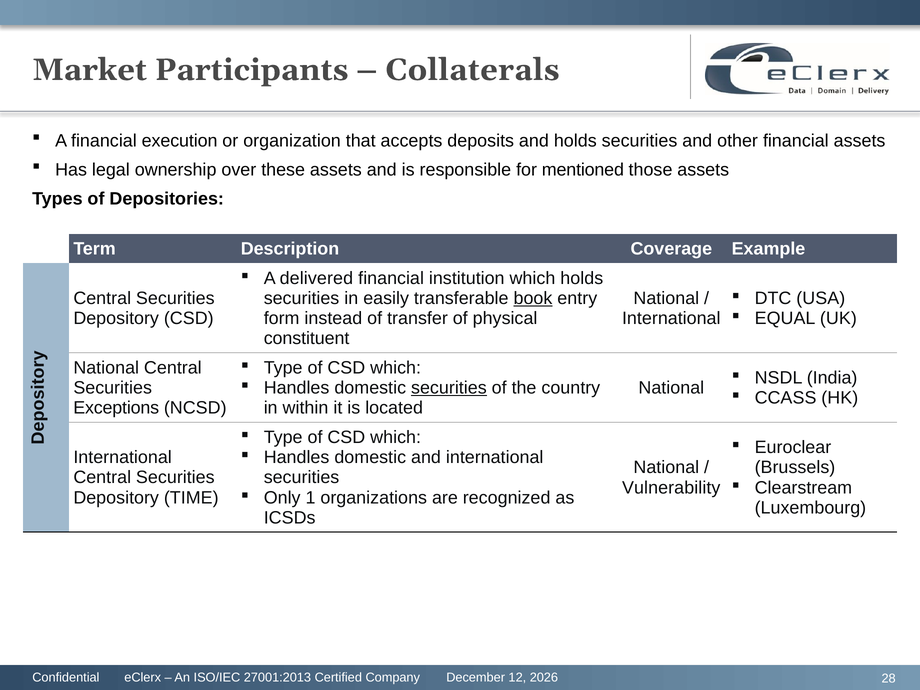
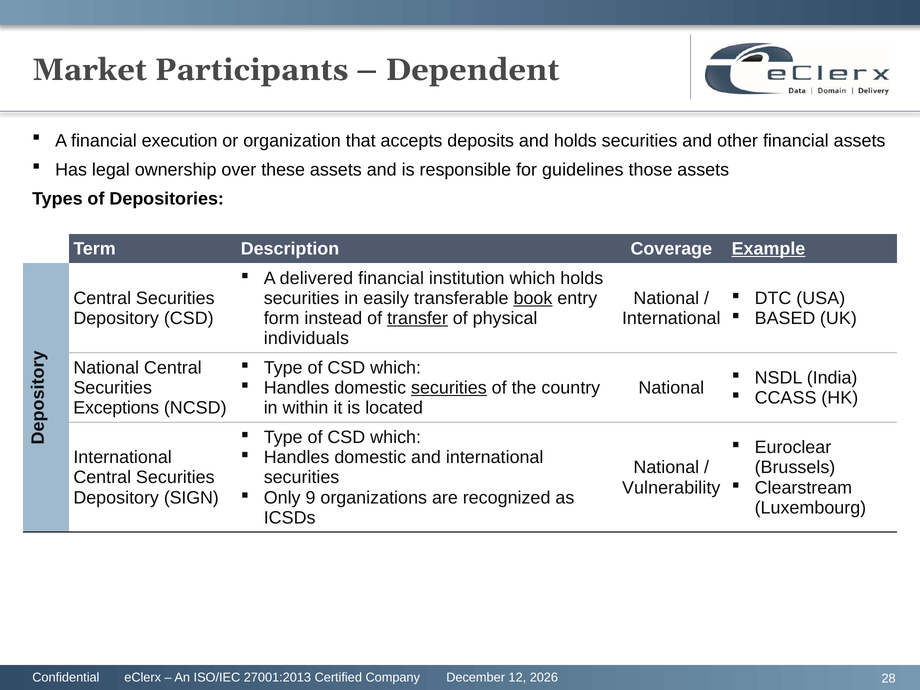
Collaterals: Collaterals -> Dependent
mentioned: mentioned -> guidelines
Example underline: none -> present
EQUAL: EQUAL -> BASED
transfer underline: none -> present
constituent: constituent -> individuals
1: 1 -> 9
TIME: TIME -> SIGN
